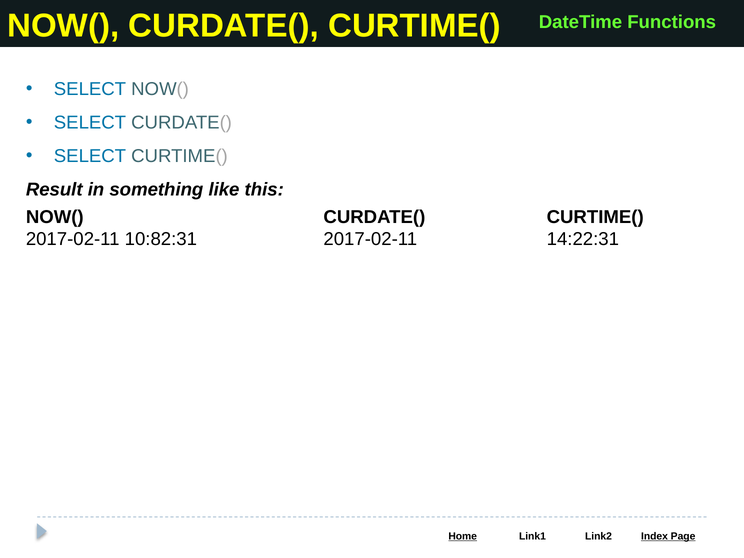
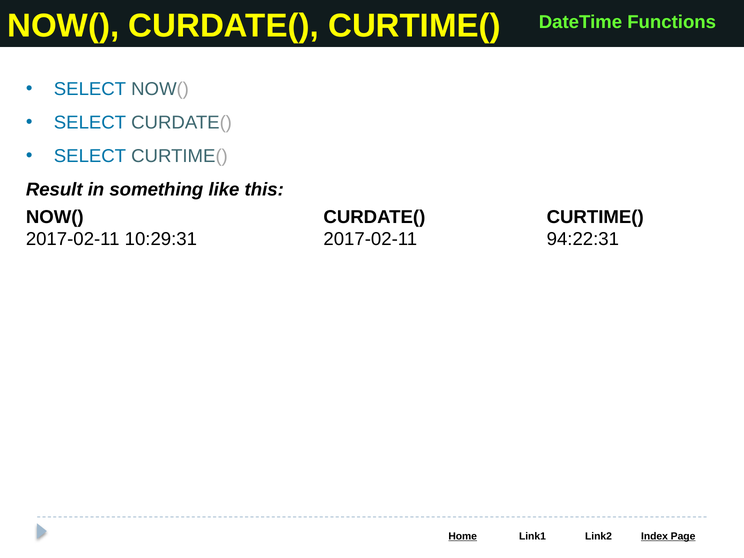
10:82:31: 10:82:31 -> 10:29:31
14:22:31: 14:22:31 -> 94:22:31
